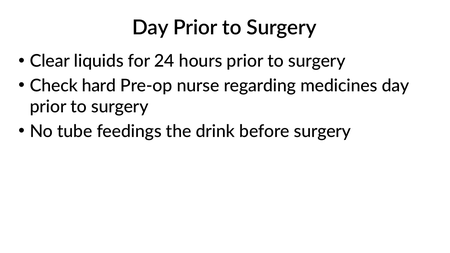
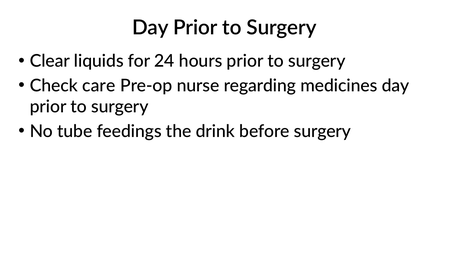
hard: hard -> care
